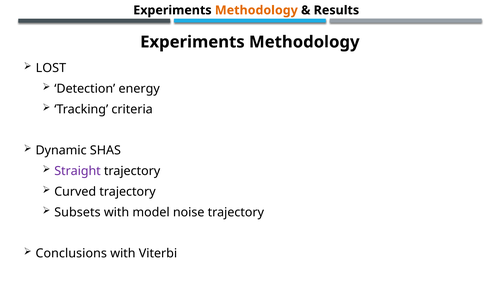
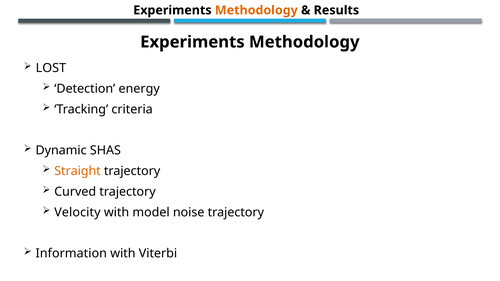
Straight colour: purple -> orange
Subsets: Subsets -> Velocity
Conclusions: Conclusions -> Information
